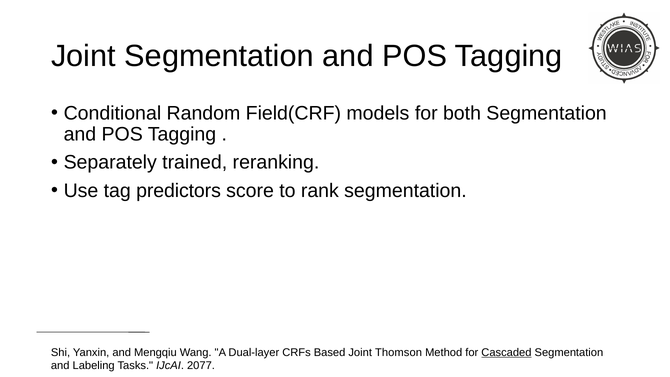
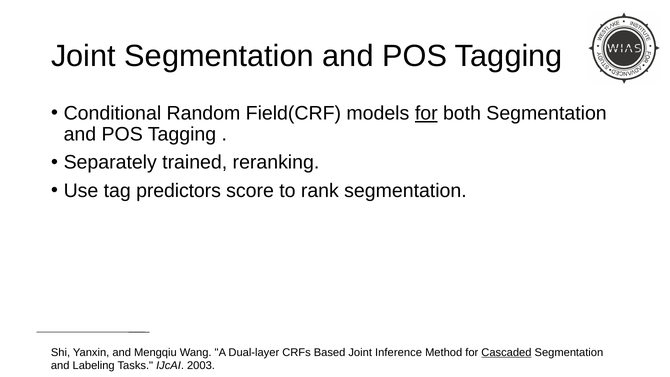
for at (426, 113) underline: none -> present
Thomson: Thomson -> Inference
2077: 2077 -> 2003
